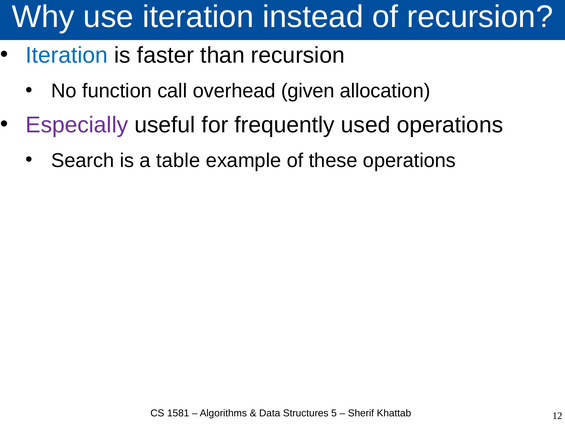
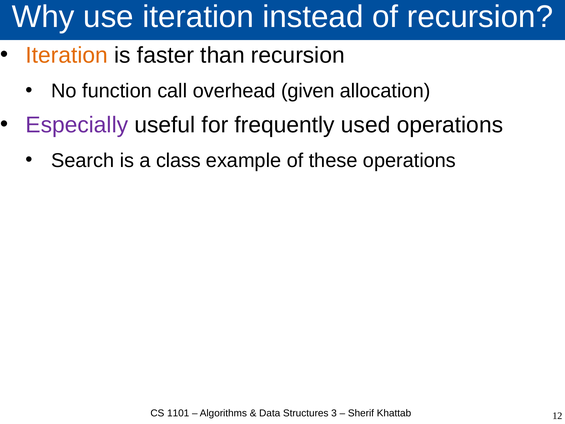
Iteration at (67, 55) colour: blue -> orange
table: table -> class
1581: 1581 -> 1101
5: 5 -> 3
